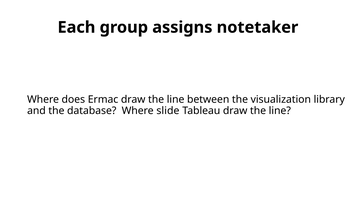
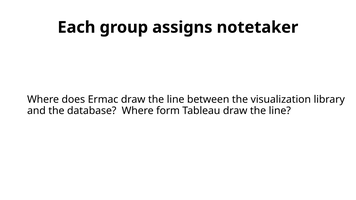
slide: slide -> form
